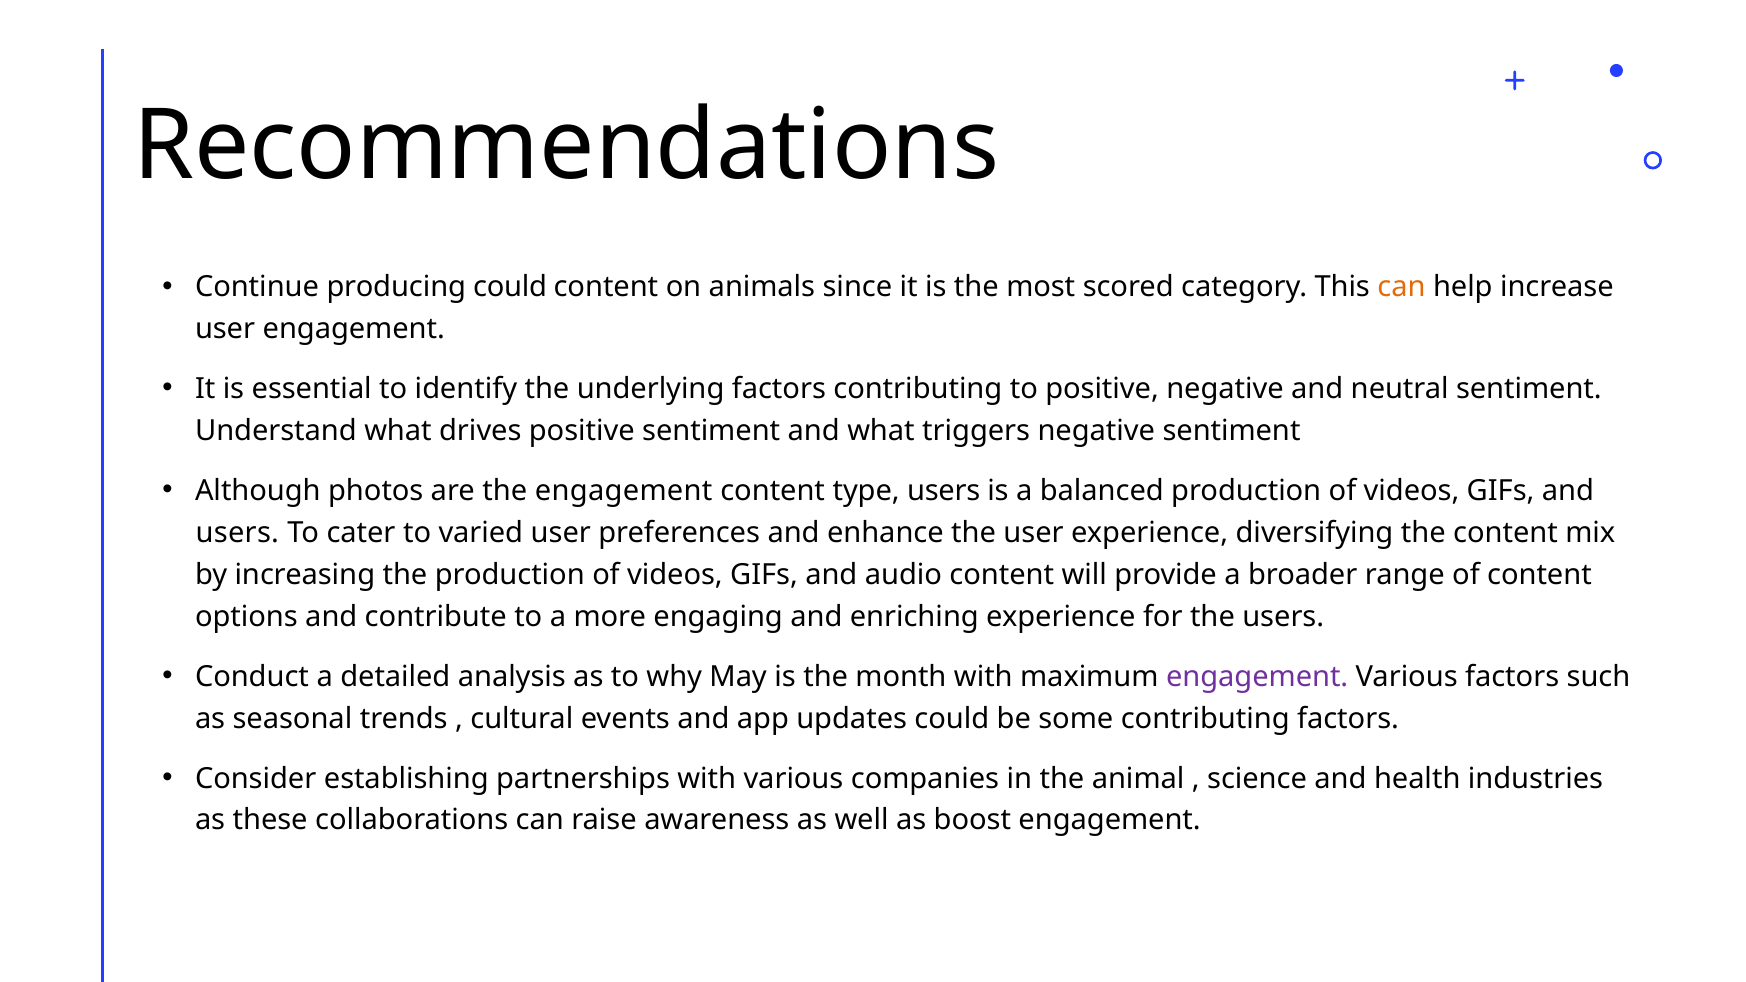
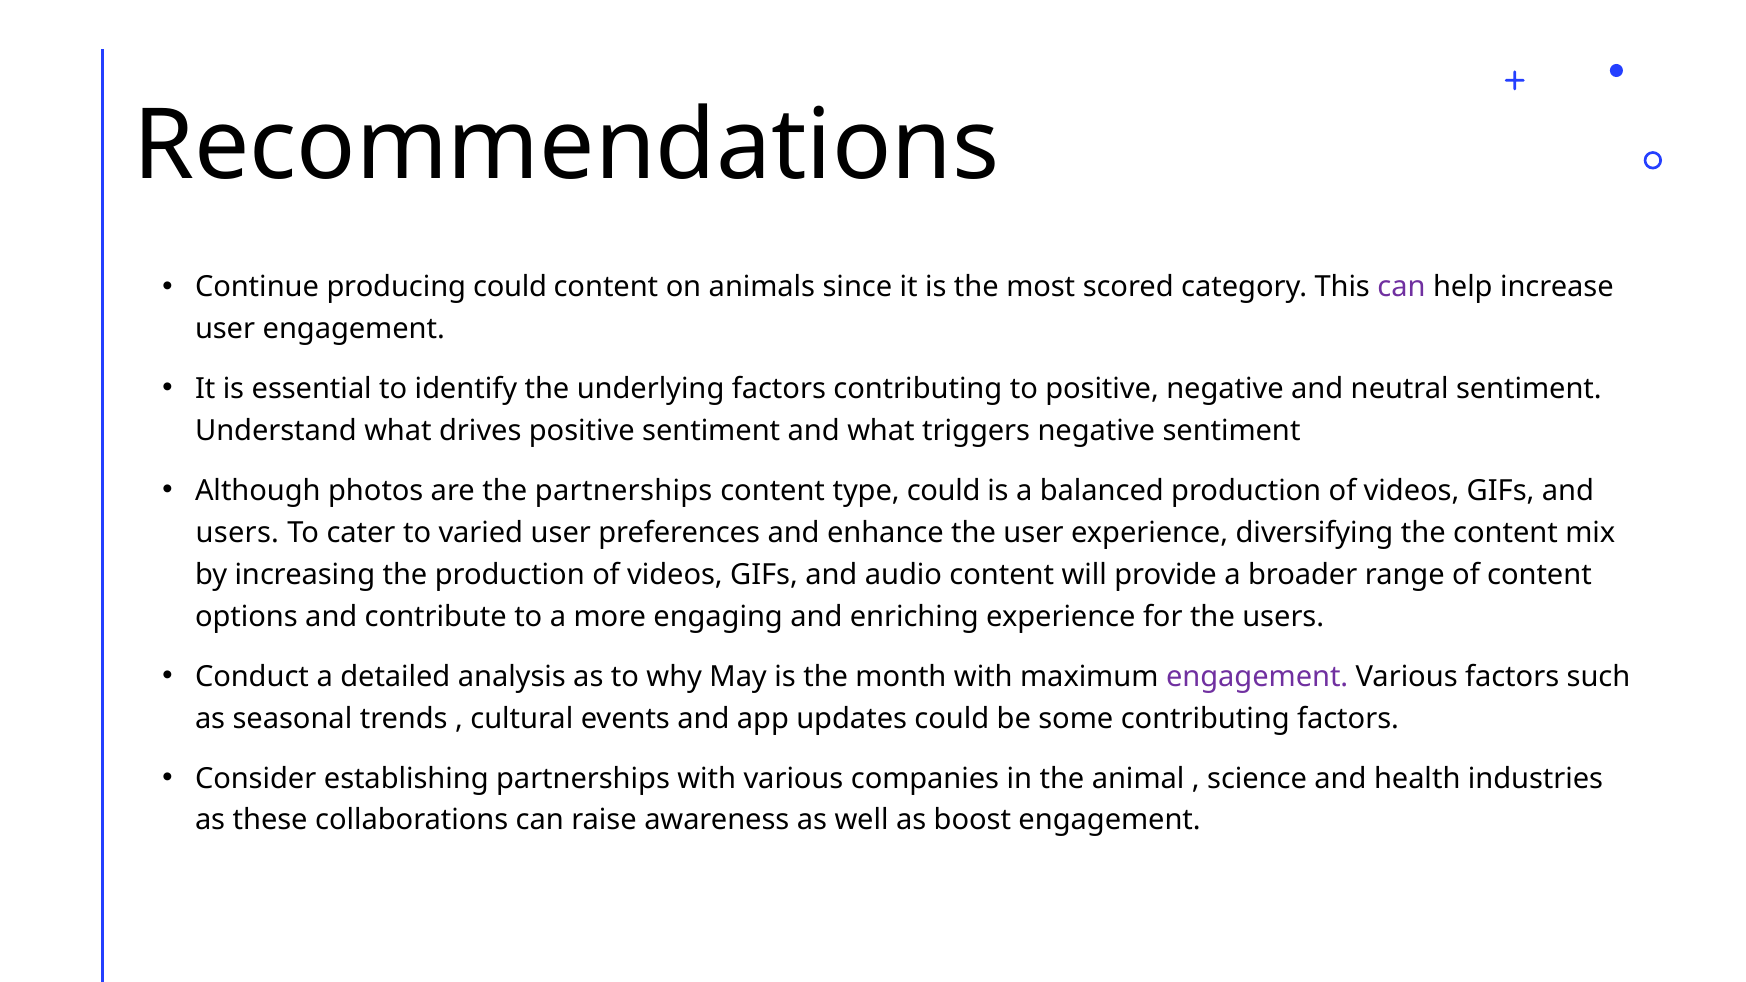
can at (1402, 287) colour: orange -> purple
the engagement: engagement -> partnerships
type users: users -> could
